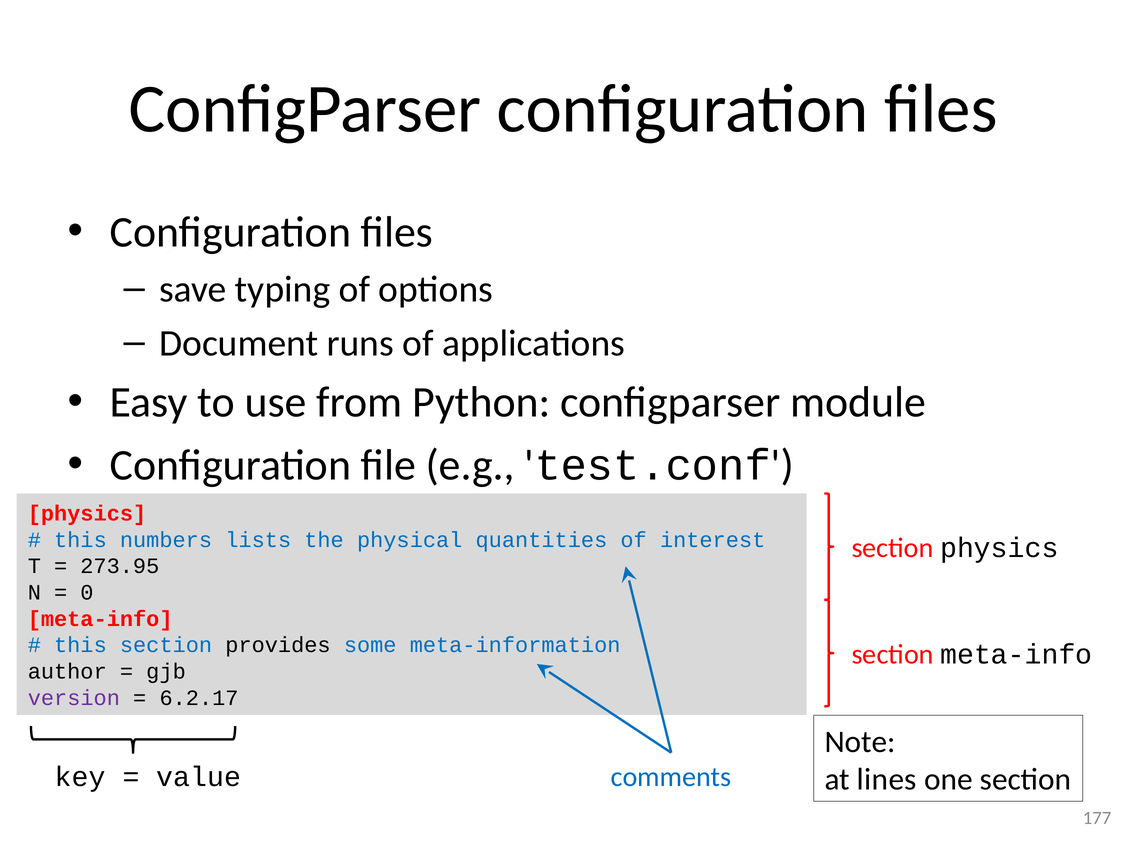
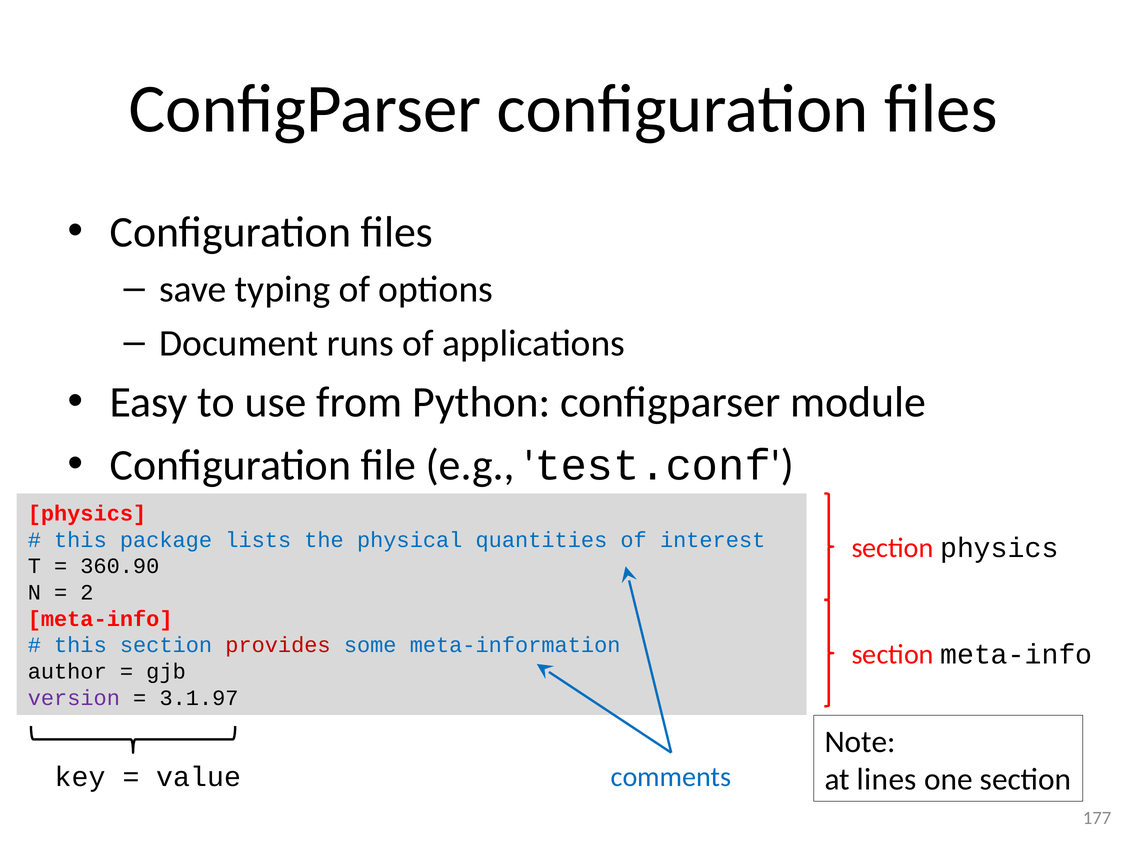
numbers: numbers -> package
273.95: 273.95 -> 360.90
0: 0 -> 2
provides colour: black -> red
6.2.17: 6.2.17 -> 3.1.97
